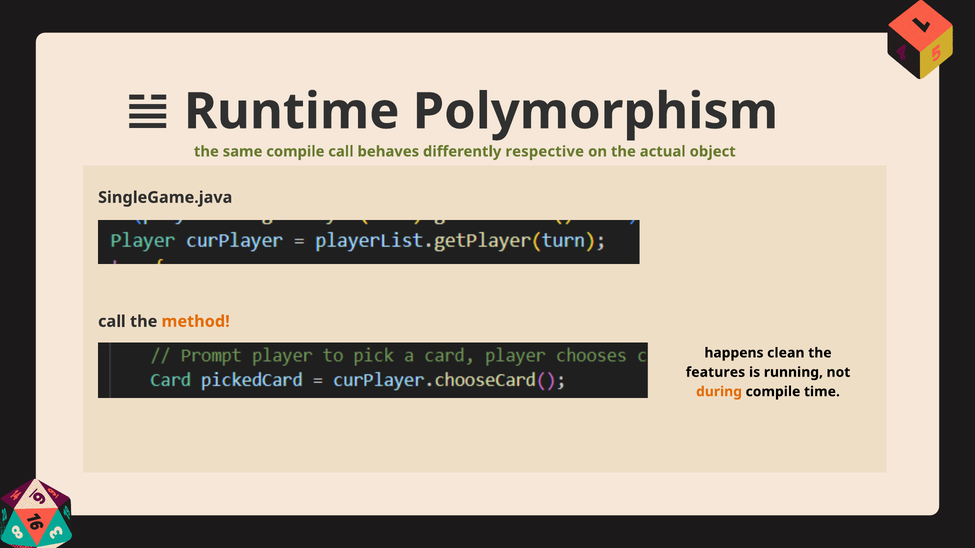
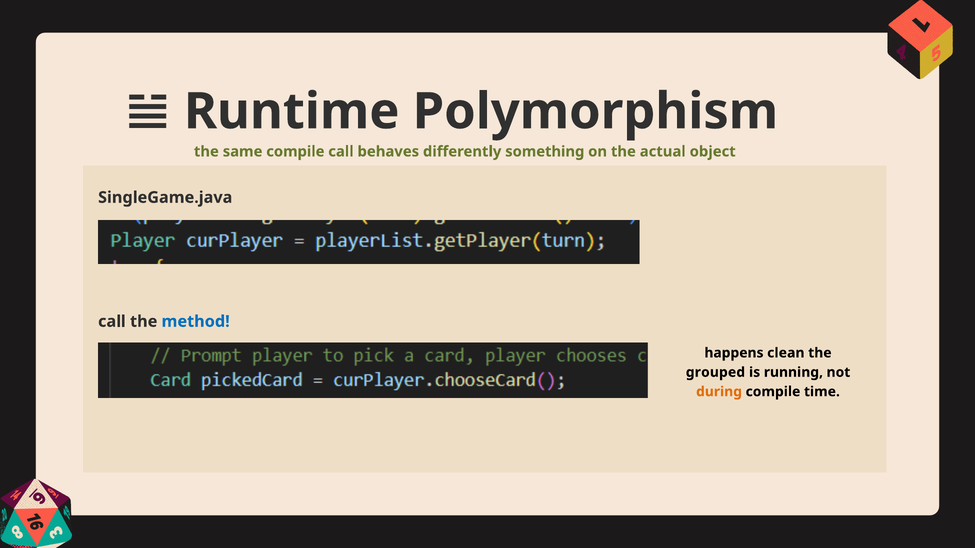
respective: respective -> something
method colour: orange -> blue
features: features -> grouped
